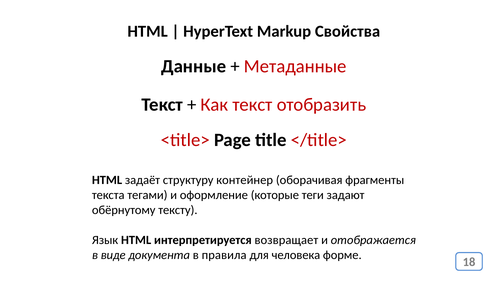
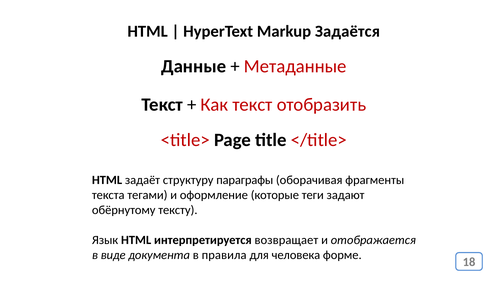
Свойства: Свойства -> Задаётся
контейнер: контейнер -> параграфы
